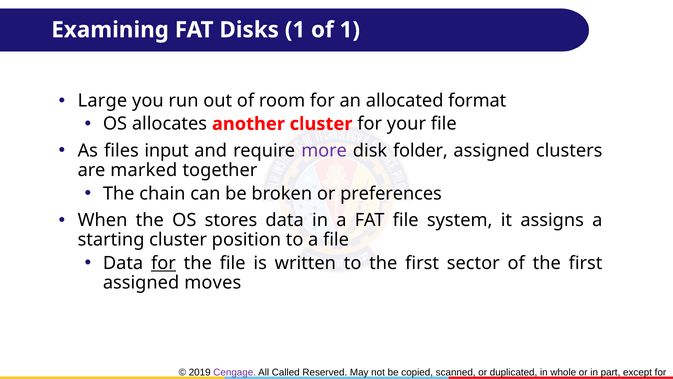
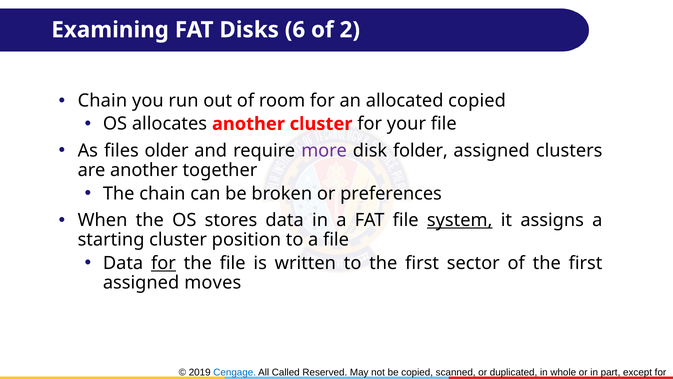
Disks 1: 1 -> 6
of 1: 1 -> 2
Large at (102, 101): Large -> Chain
allocated format: format -> copied
input: input -> older
are marked: marked -> another
system underline: none -> present
Cengage colour: purple -> blue
